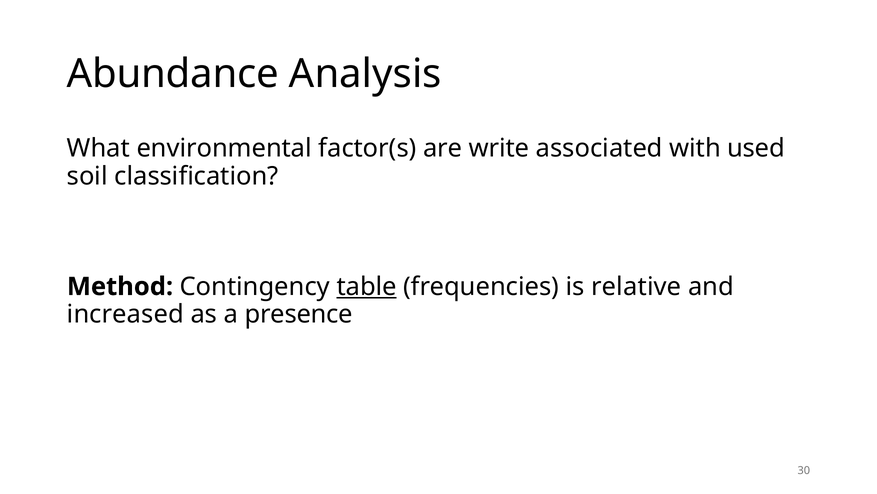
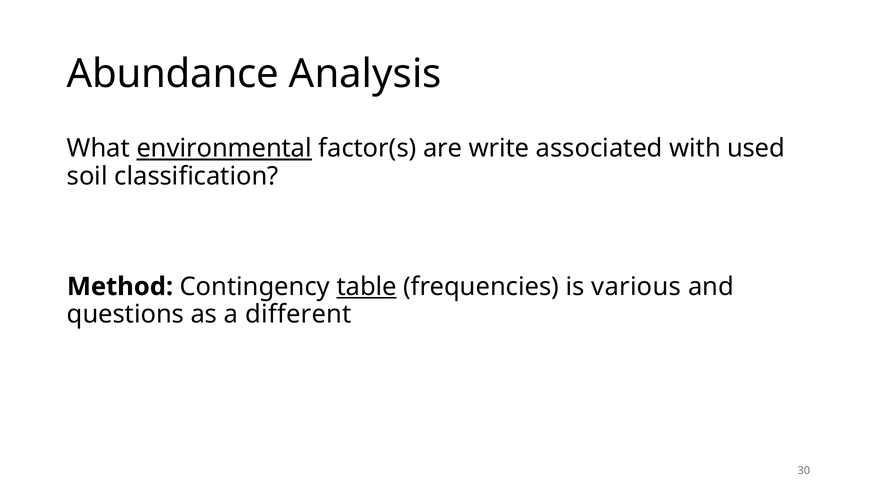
environmental underline: none -> present
relative: relative -> various
increased: increased -> questions
presence: presence -> different
